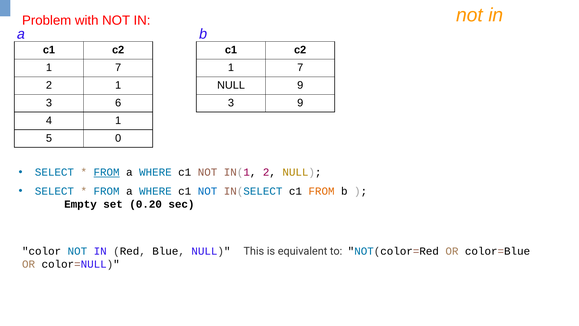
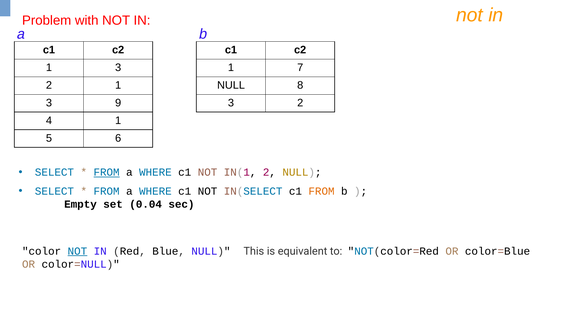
7 at (118, 68): 7 -> 3
NULL 9: 9 -> 8
6: 6 -> 9
9 at (300, 103): 9 -> 2
0: 0 -> 6
NOT at (208, 191) colour: blue -> black
0.20: 0.20 -> 0.04
NOT at (77, 251) underline: none -> present
